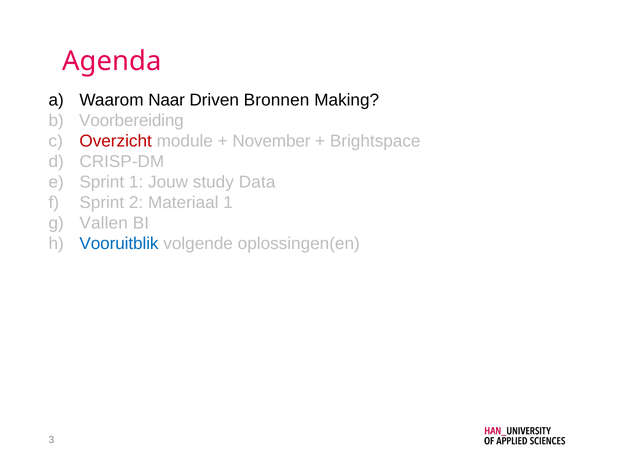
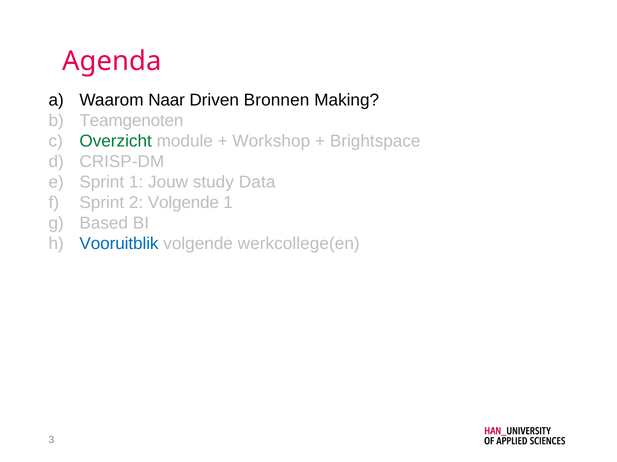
Voorbereiding: Voorbereiding -> Teamgenoten
Overzicht colour: red -> green
November: November -> Workshop
2 Materiaal: Materiaal -> Volgende
Vallen: Vallen -> Based
oplossingen(en: oplossingen(en -> werkcollege(en
